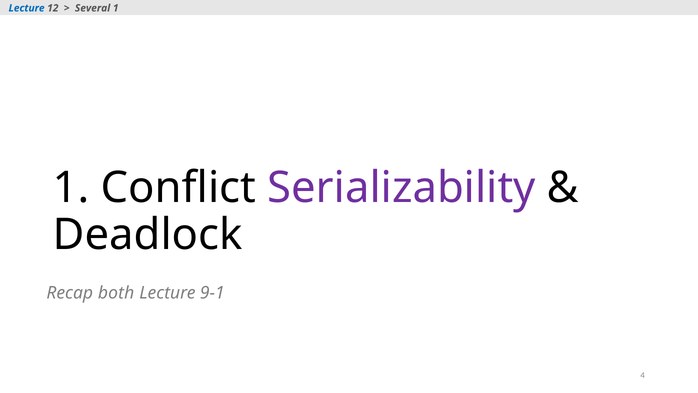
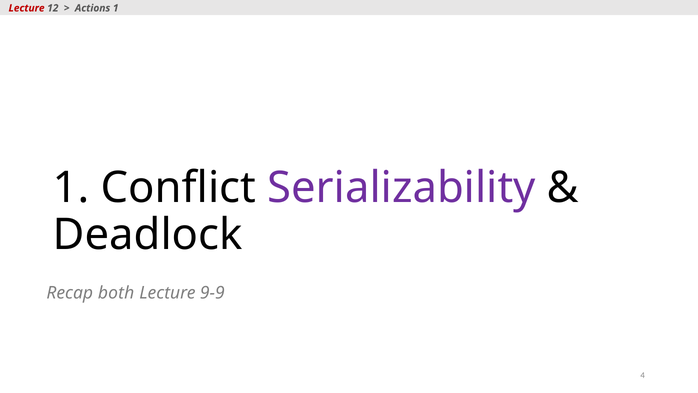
Lecture at (27, 8) colour: blue -> red
Several: Several -> Actions
9-1: 9-1 -> 9-9
